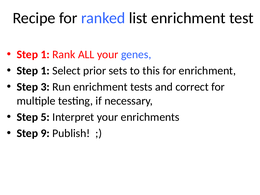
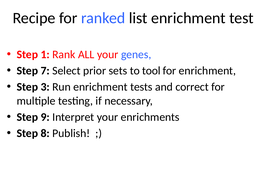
1 at (45, 71): 1 -> 7
this: this -> tool
5: 5 -> 9
9: 9 -> 8
